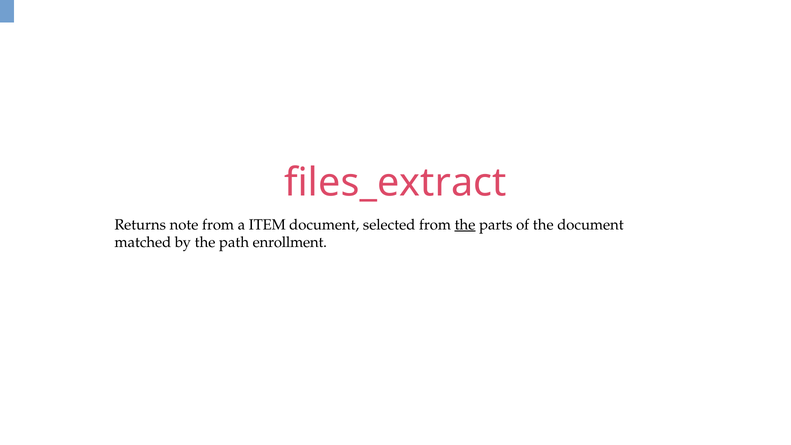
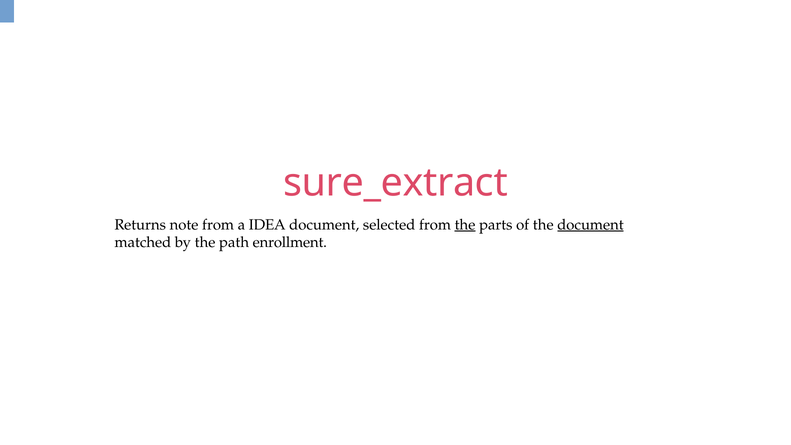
files_extract: files_extract -> sure_extract
ITEM: ITEM -> IDEA
document at (590, 225) underline: none -> present
